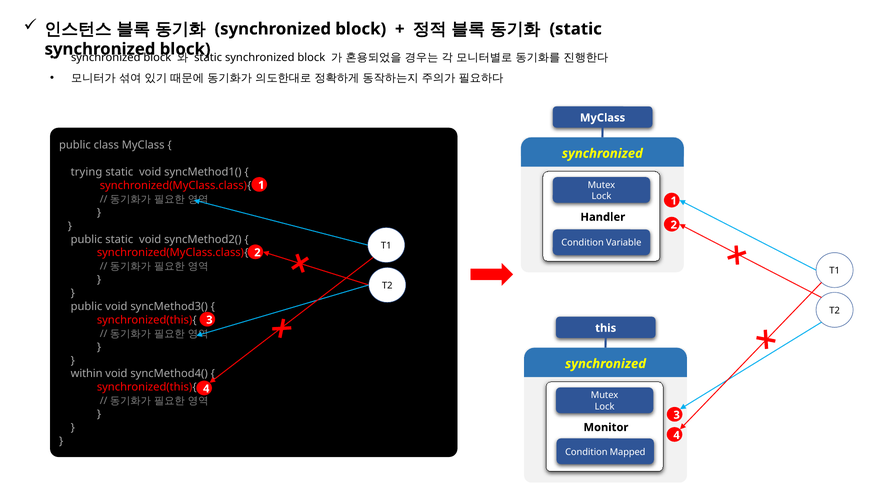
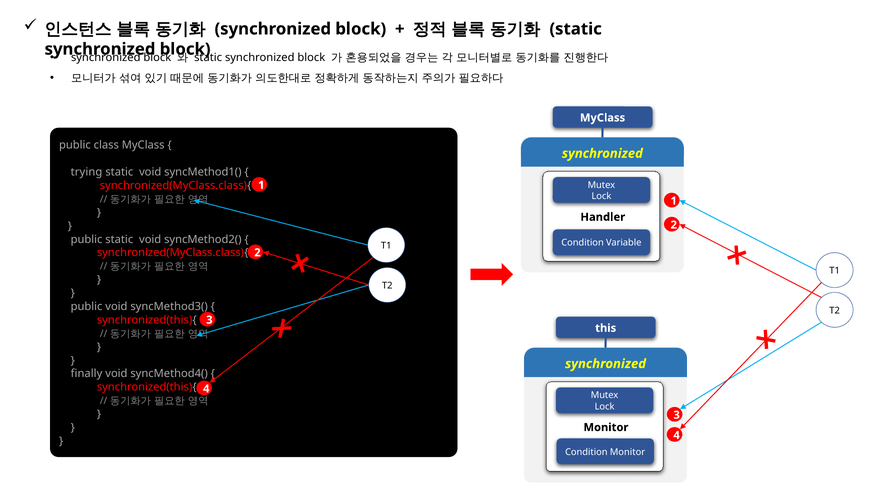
within: within -> finally
Condition Mapped: Mapped -> Monitor
